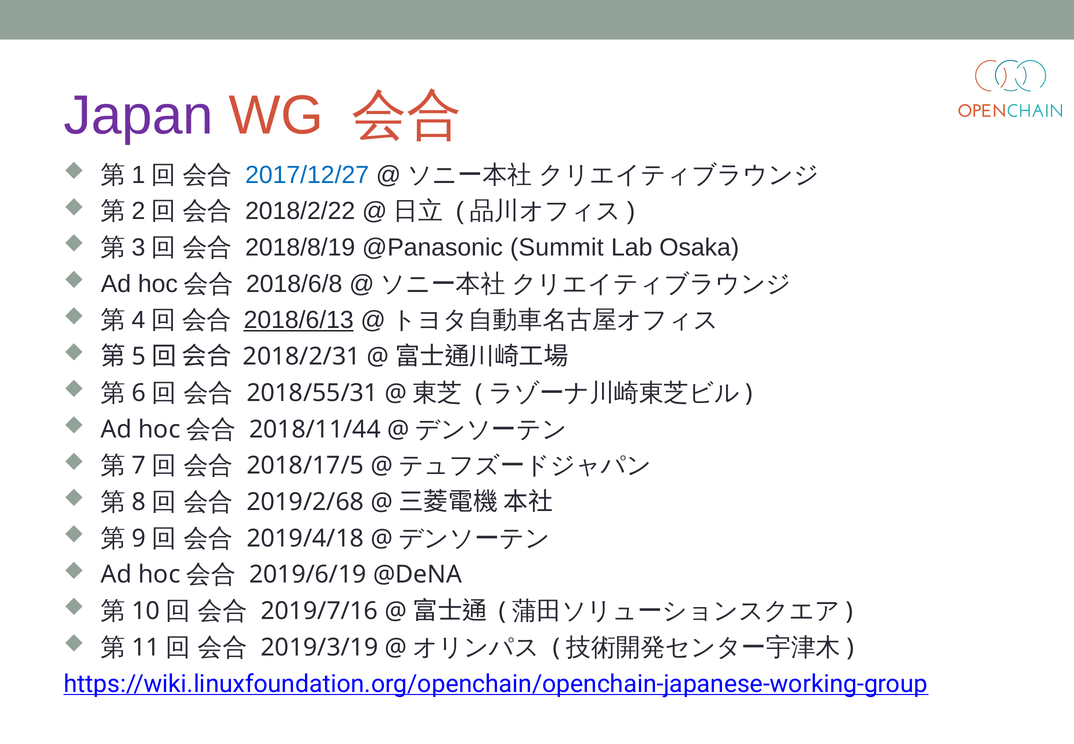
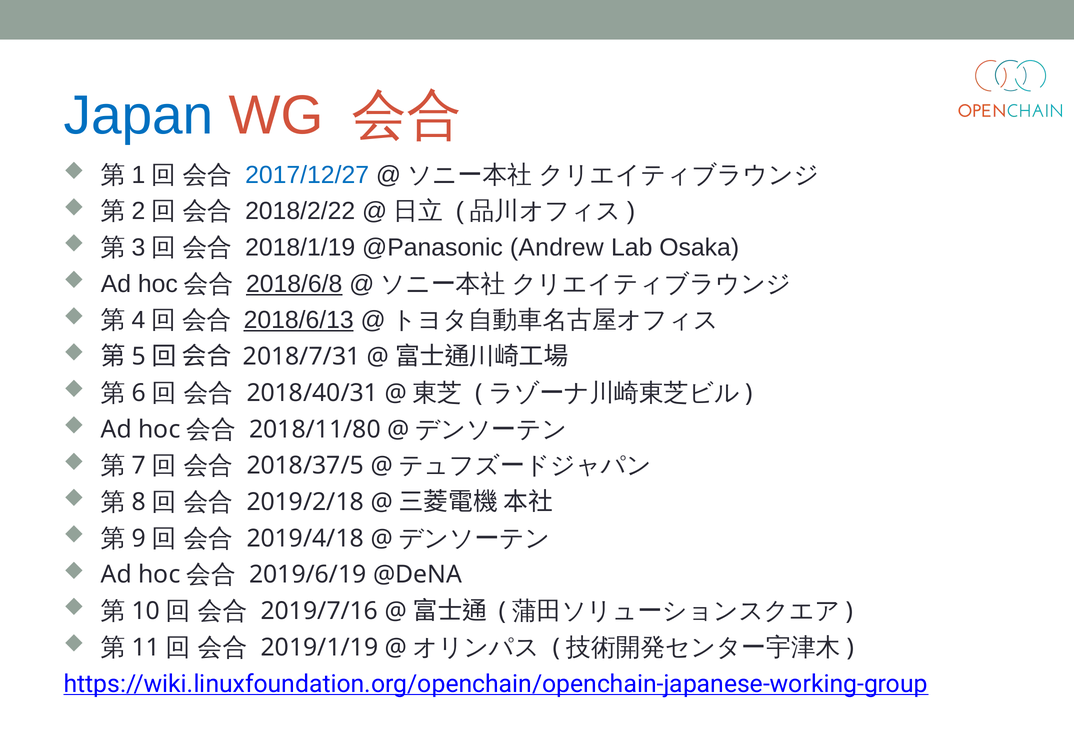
Japan colour: purple -> blue
2018/8/19: 2018/8/19 -> 2018/1/19
Summit: Summit -> Andrew
2018/6/8 underline: none -> present
2018/2/31: 2018/2/31 -> 2018/7/31
2018/55/31: 2018/55/31 -> 2018/40/31
2018/11/44: 2018/11/44 -> 2018/11/80
2018/17/5: 2018/17/5 -> 2018/37/5
2019/2/68: 2019/2/68 -> 2019/2/18
2019/3/19: 2019/3/19 -> 2019/1/19
